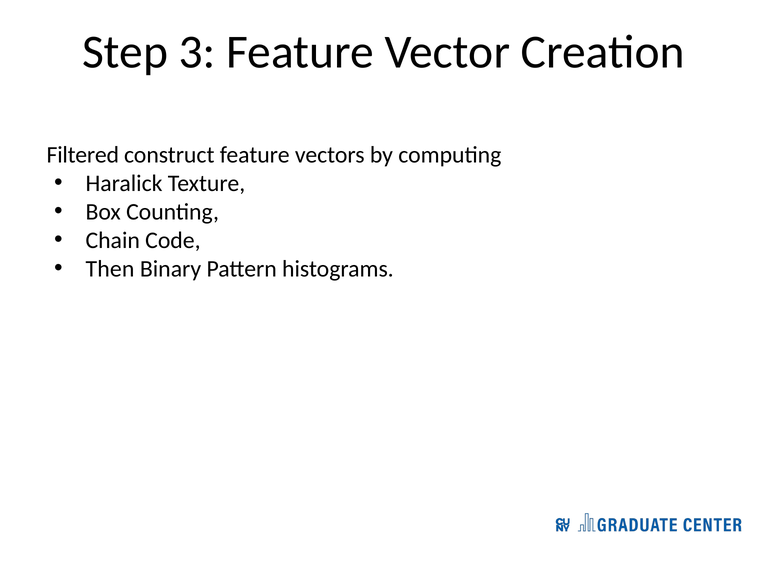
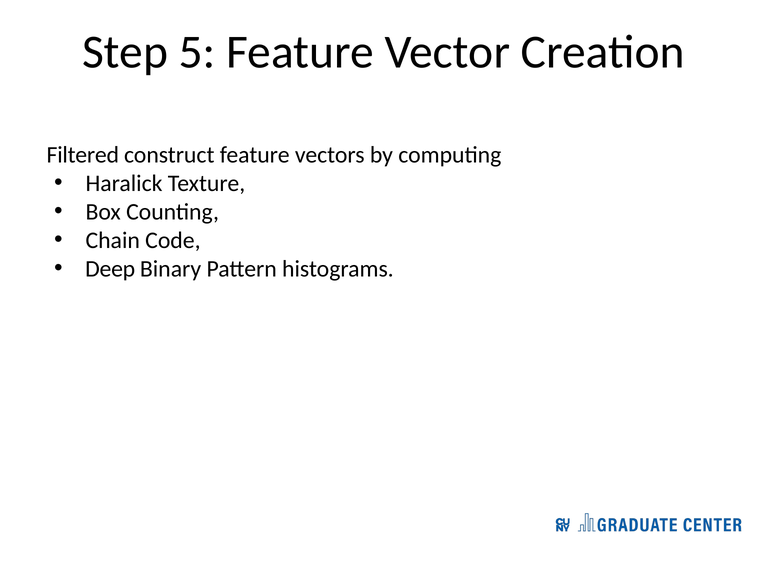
3: 3 -> 5
Then: Then -> Deep
